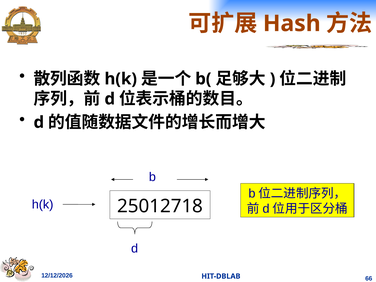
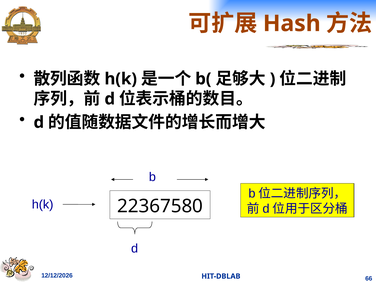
25012718: 25012718 -> 22367580
